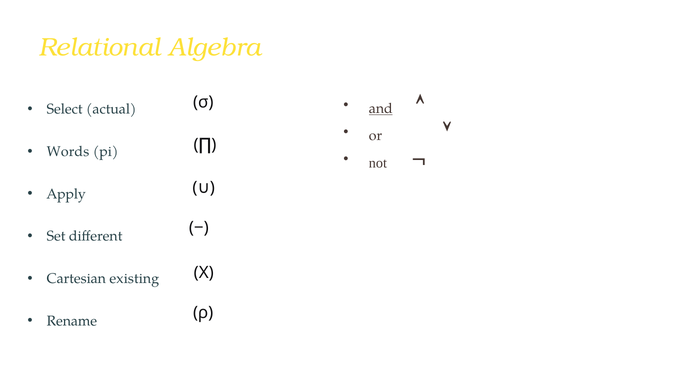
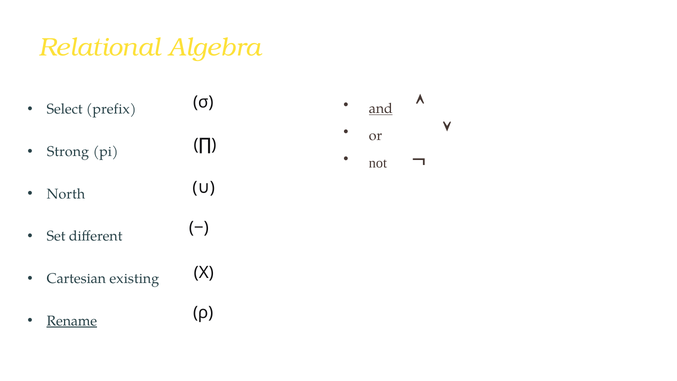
actual: actual -> prefix
Words: Words -> Strong
Apply: Apply -> North
Rename underline: none -> present
